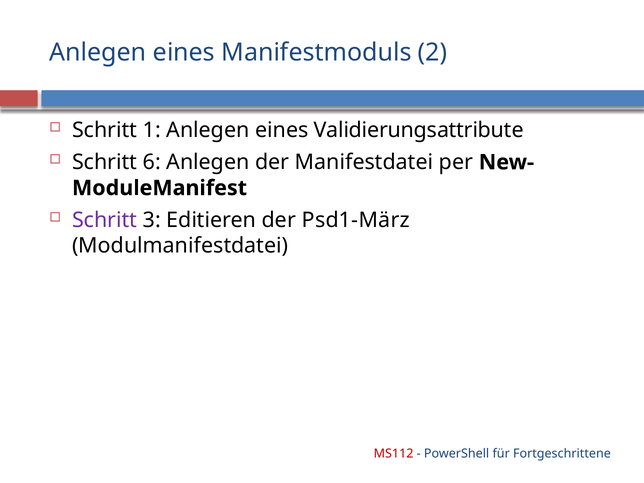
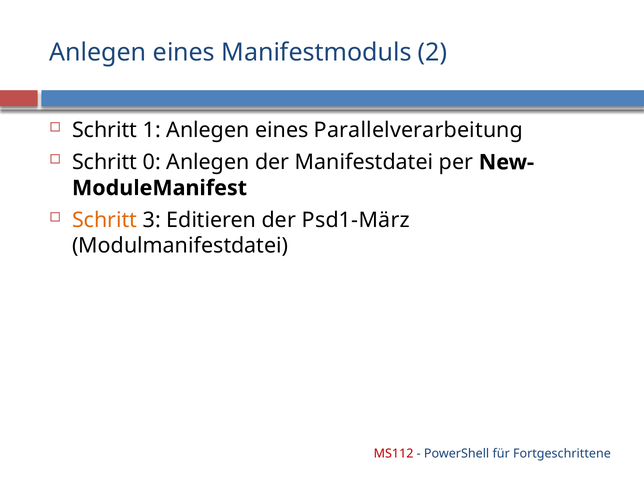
Validierungsattribute: Validierungsattribute -> Parallelverarbeitung
6: 6 -> 0
Schritt at (105, 220) colour: purple -> orange
